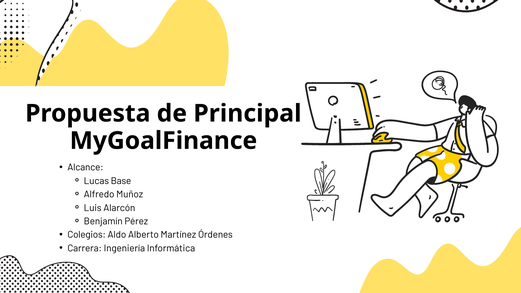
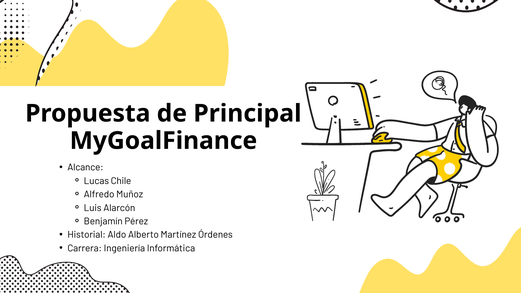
Base: Base -> Chile
Colegios: Colegios -> Historial
